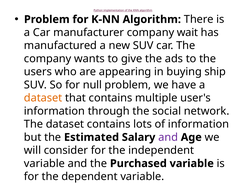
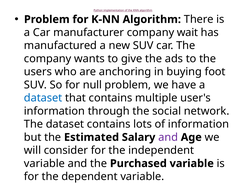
appearing: appearing -> anchoring
ship: ship -> foot
dataset at (43, 98) colour: orange -> blue
